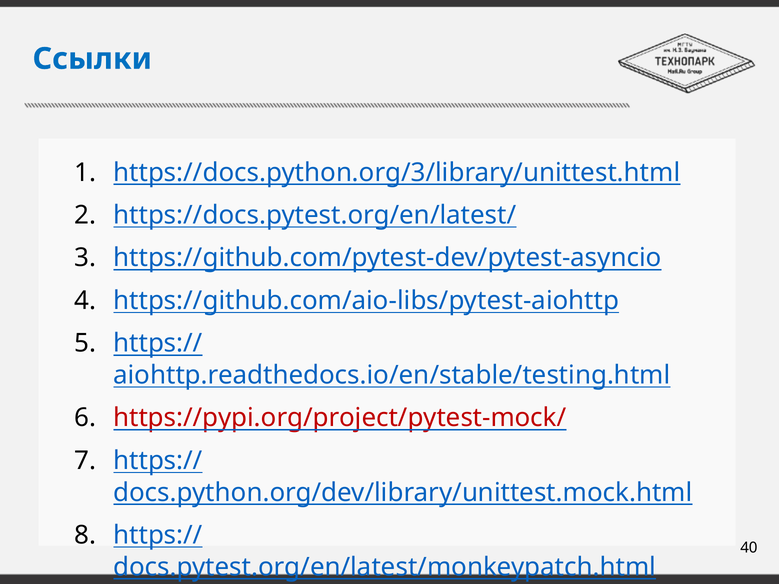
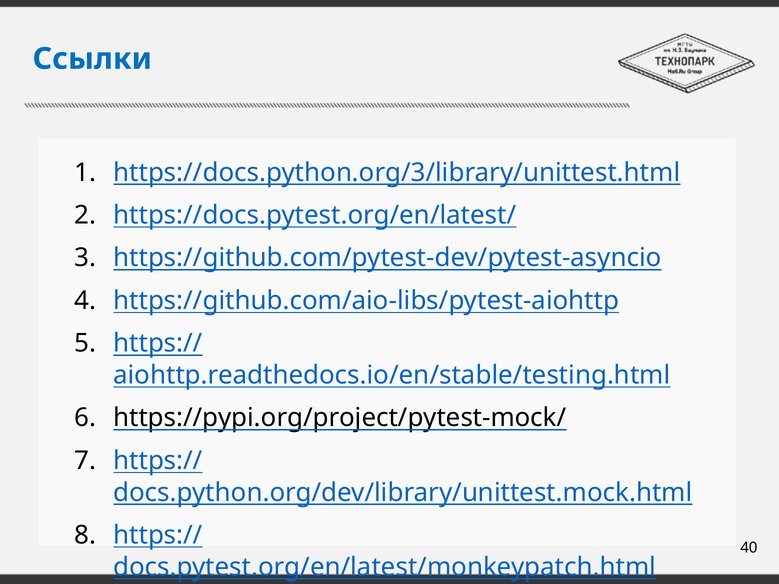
https://pypi.org/project/pytest-mock/ colour: red -> black
